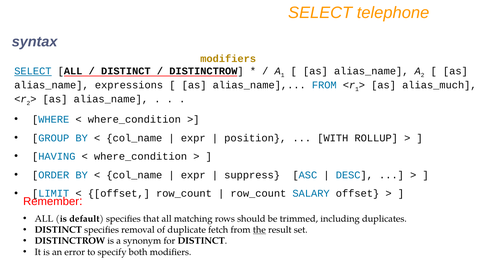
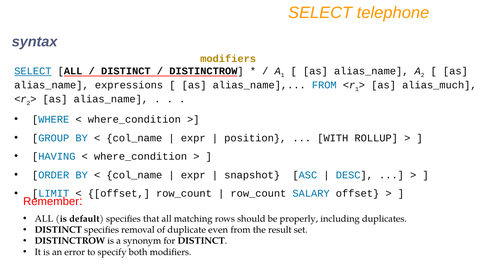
suppress: suppress -> snapshot
trimmed: trimmed -> properly
fetch: fetch -> even
the underline: present -> none
